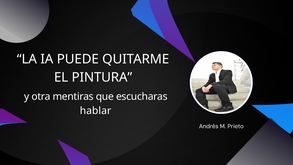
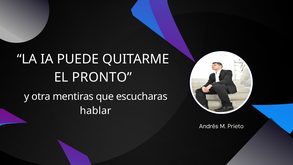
PINTURA: PINTURA -> PRONTO
